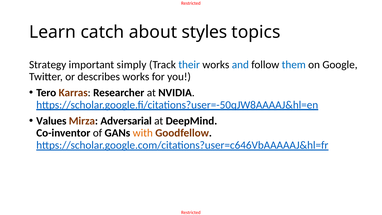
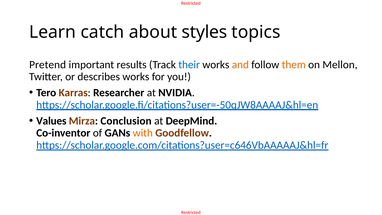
Strategy: Strategy -> Pretend
simply: simply -> results
and colour: blue -> orange
them colour: blue -> orange
Google: Google -> Mellon
Adversarial: Adversarial -> Conclusion
